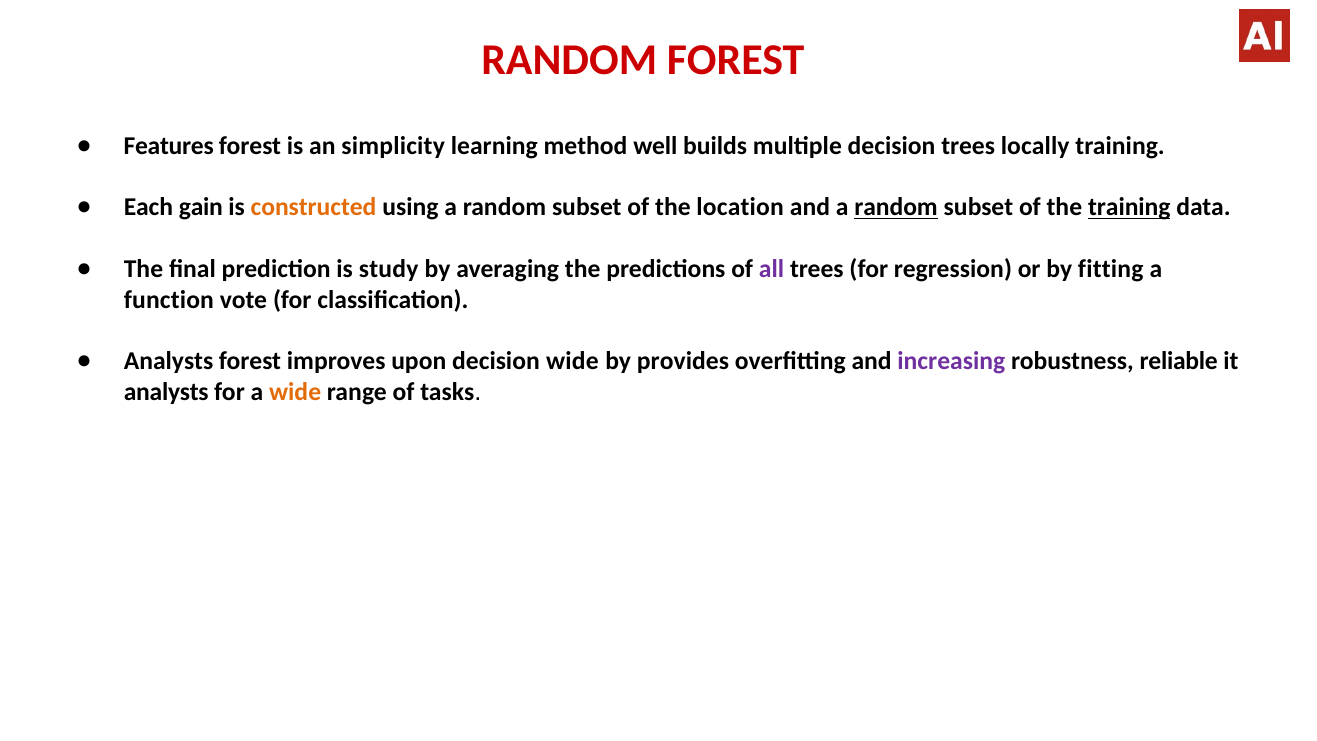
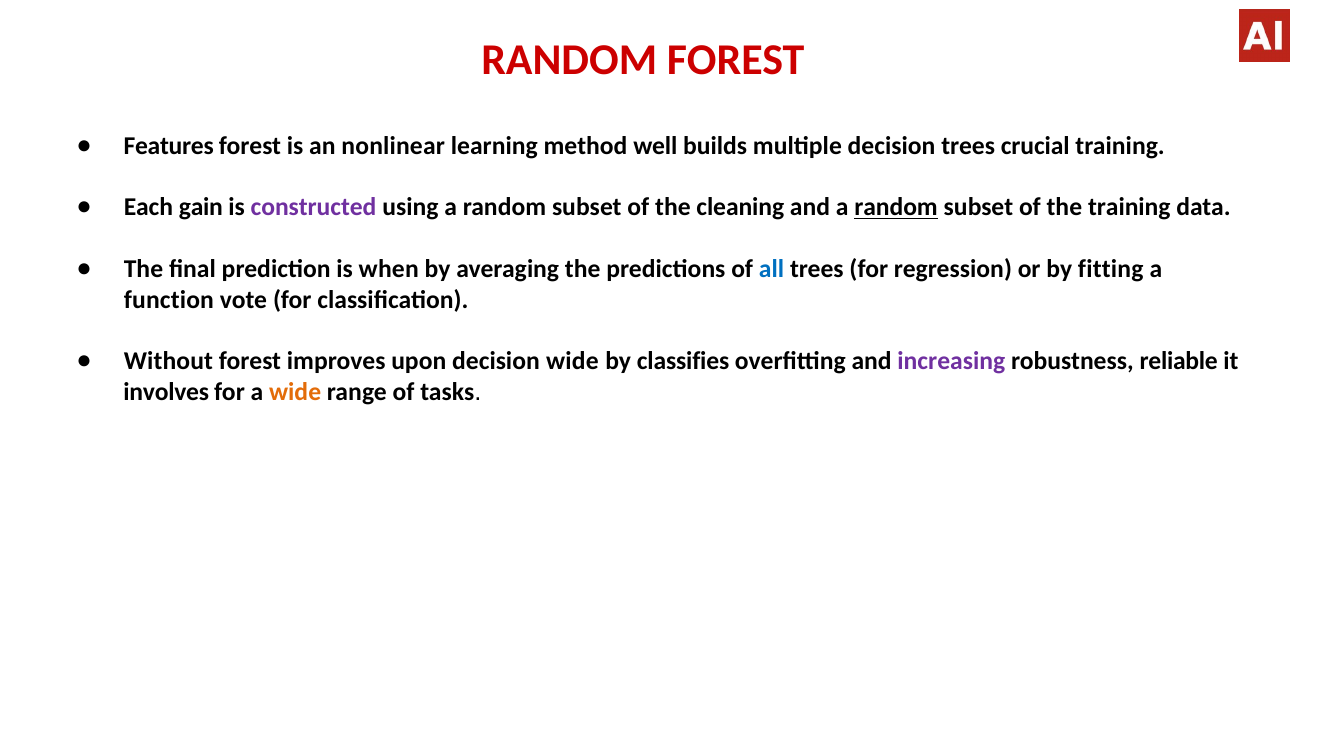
simplicity: simplicity -> nonlinear
locally: locally -> crucial
constructed colour: orange -> purple
location: location -> cleaning
training at (1129, 207) underline: present -> none
study: study -> when
all colour: purple -> blue
Analysts at (169, 361): Analysts -> Without
provides: provides -> classifies
analysts at (166, 392): analysts -> involves
